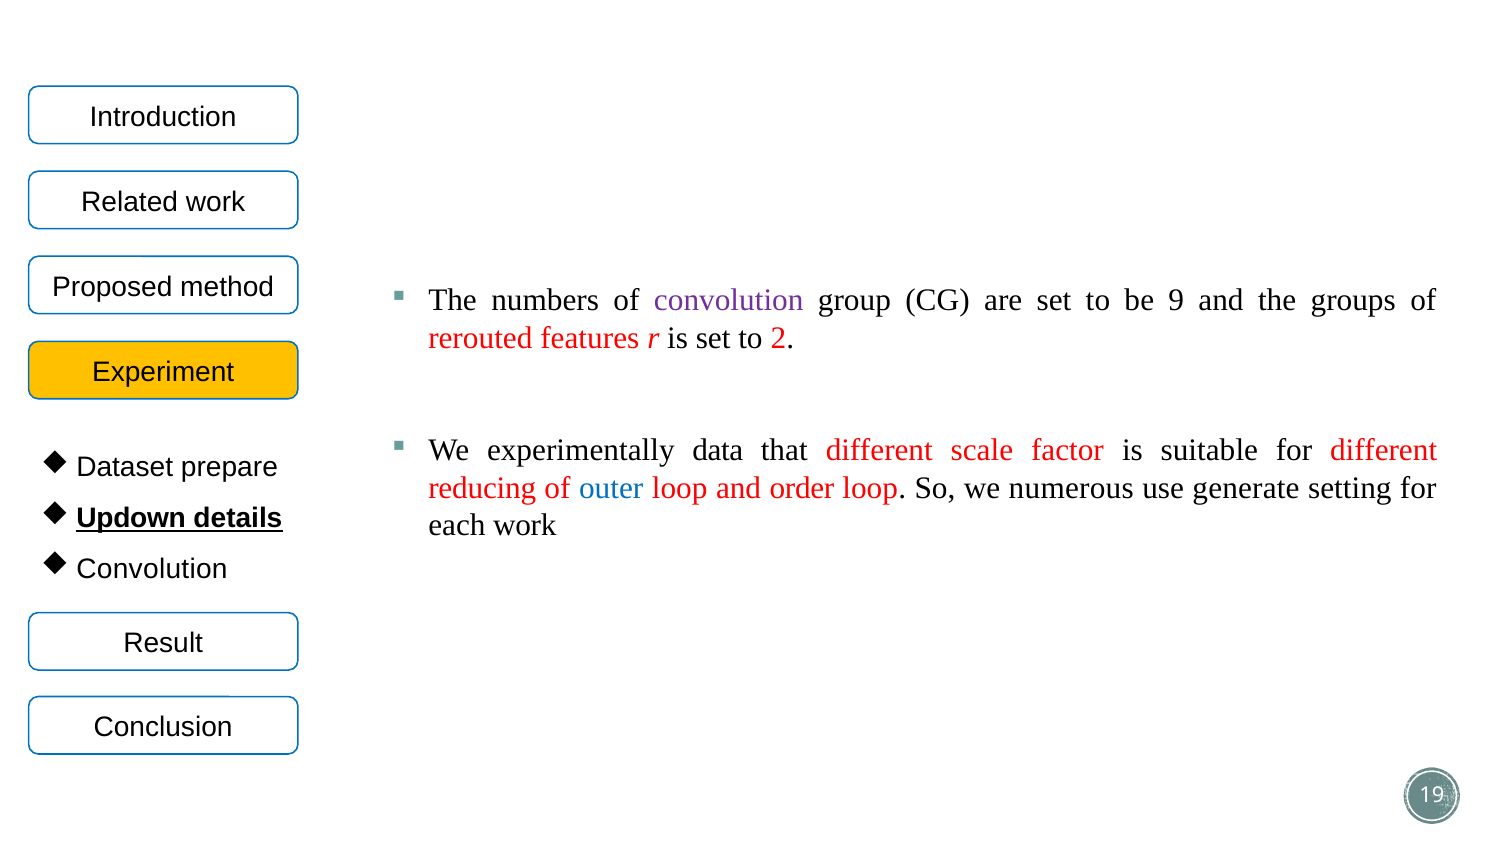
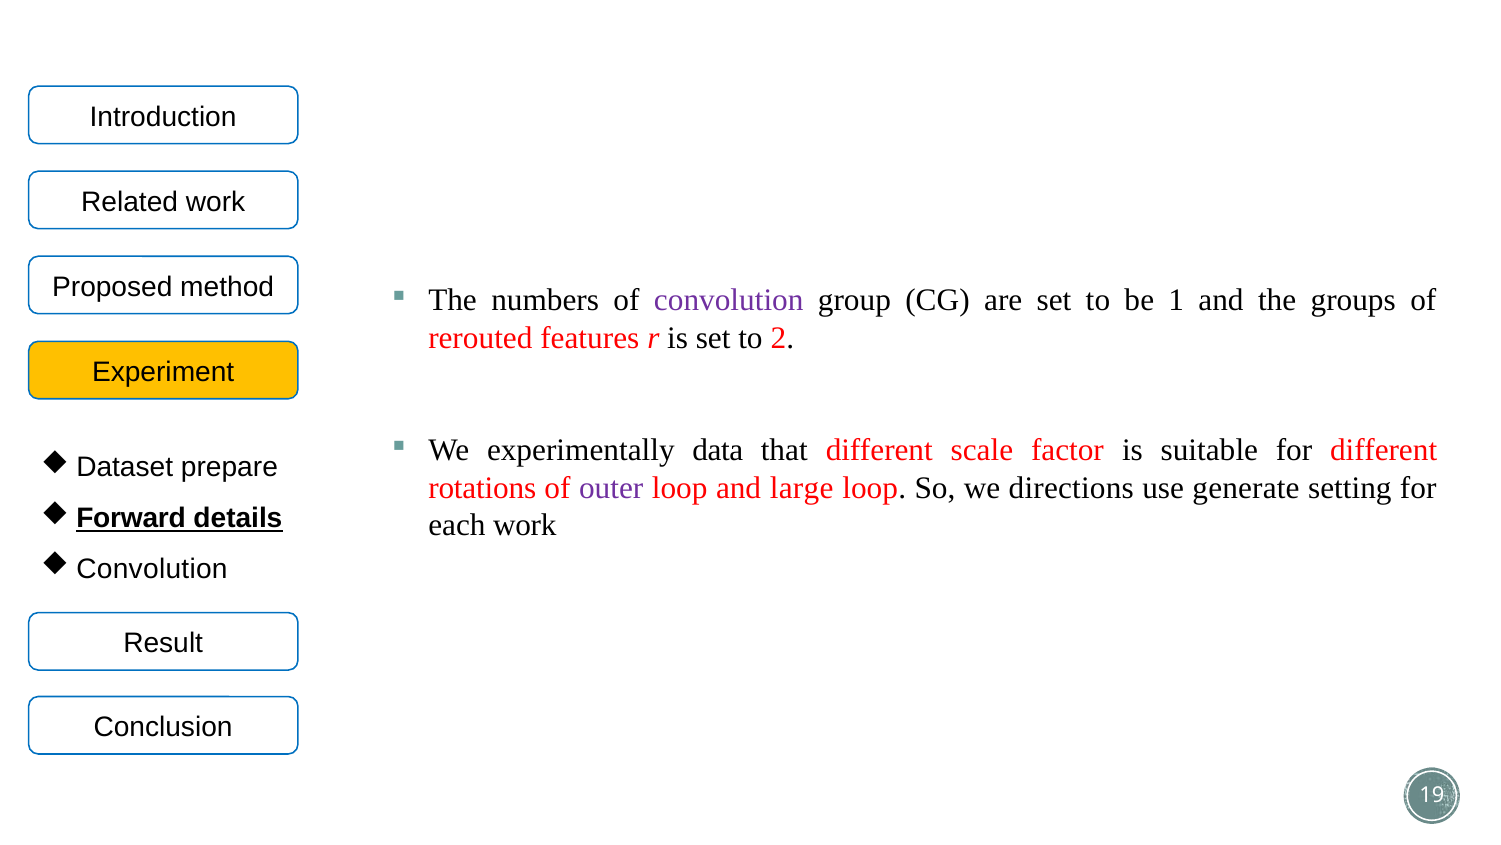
9: 9 -> 1
reducing: reducing -> rotations
outer colour: blue -> purple
order: order -> large
numerous: numerous -> directions
Updown: Updown -> Forward
